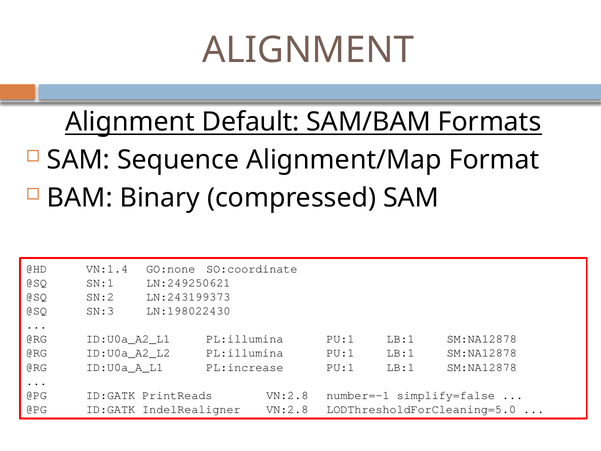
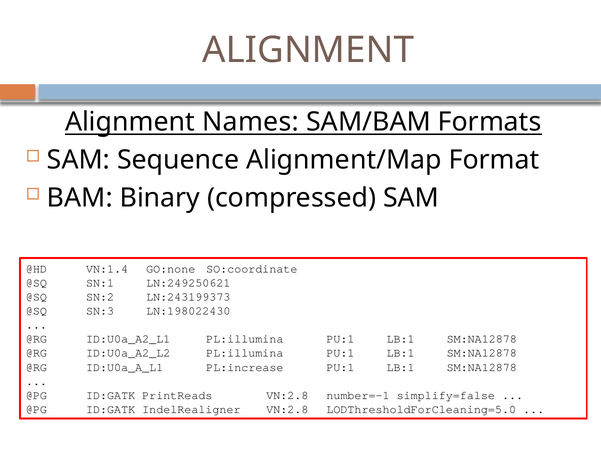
Default: Default -> Names
